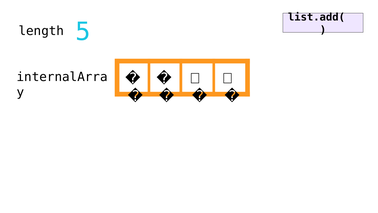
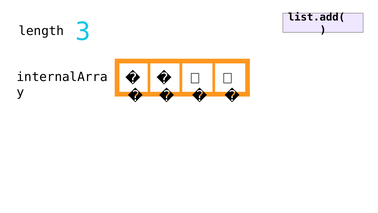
5: 5 -> 3
